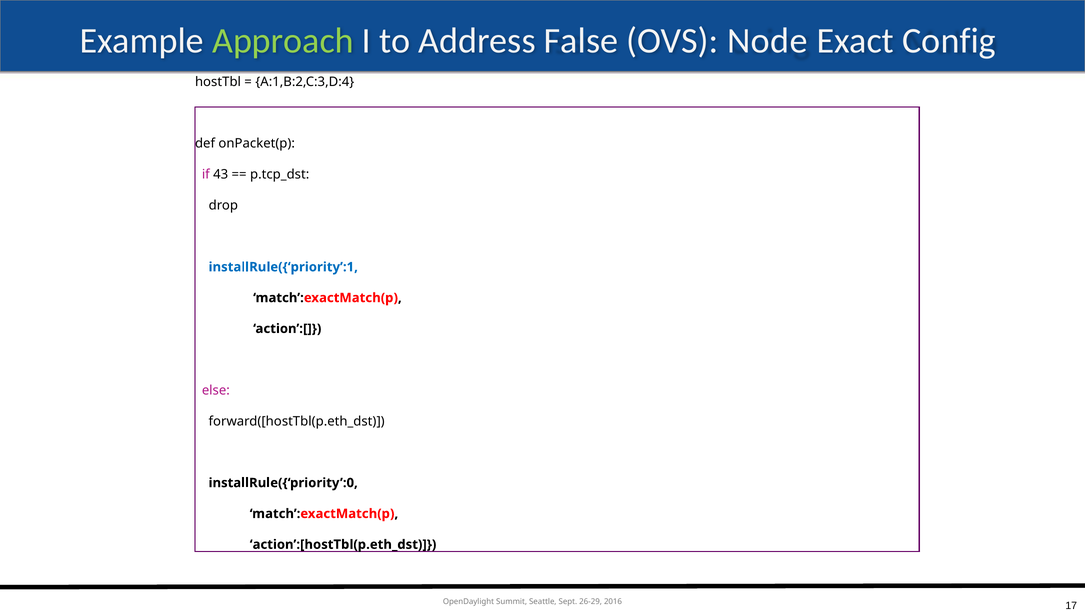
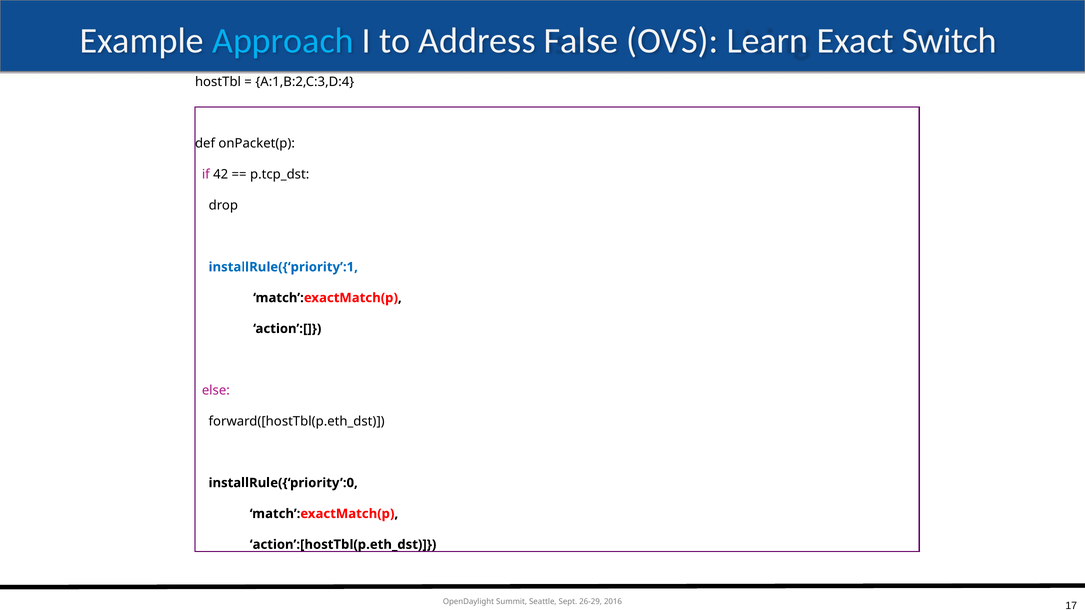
Approach colour: light green -> light blue
Node: Node -> Learn
Config: Config -> Switch
43: 43 -> 42
